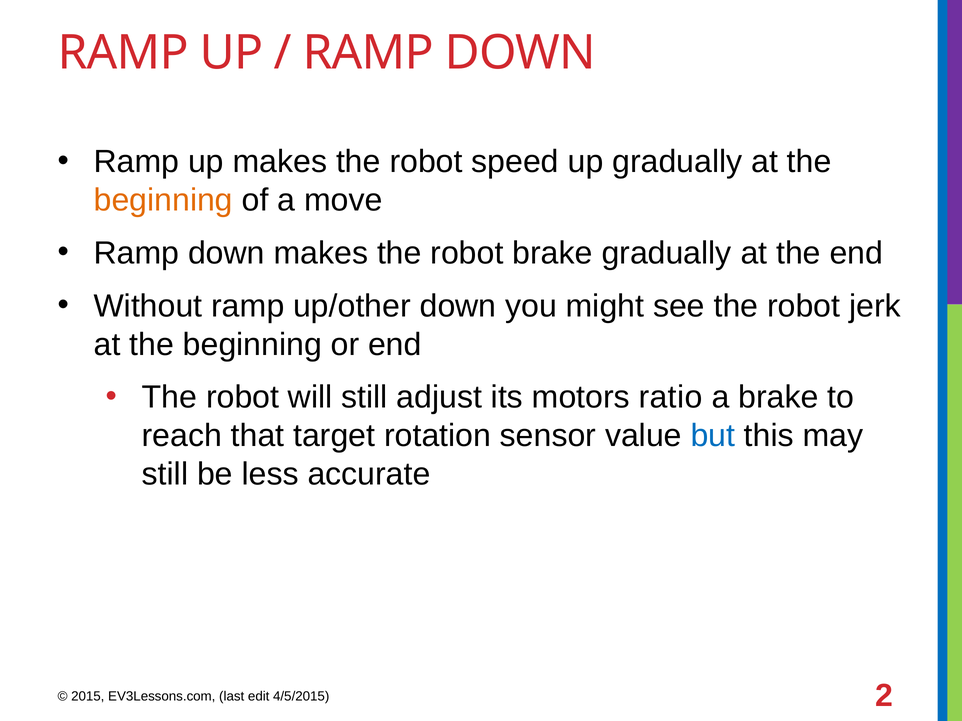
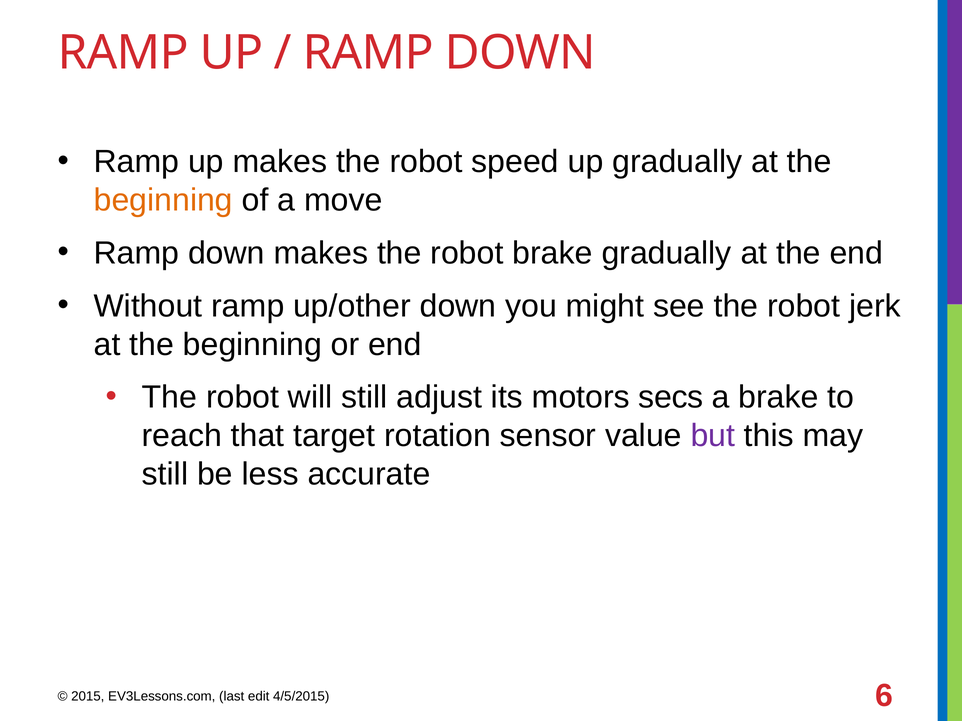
ratio: ratio -> secs
but colour: blue -> purple
2: 2 -> 6
